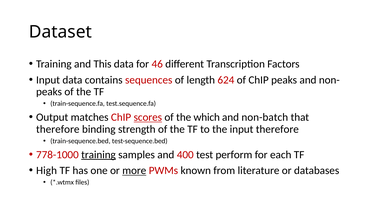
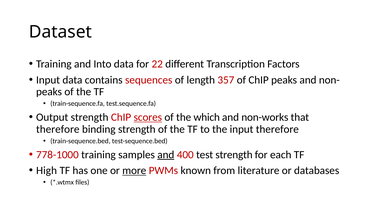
This: This -> Into
46: 46 -> 22
624: 624 -> 357
Output matches: matches -> strength
non-batch: non-batch -> non-works
training at (98, 155) underline: present -> none
and at (166, 155) underline: none -> present
test perform: perform -> strength
